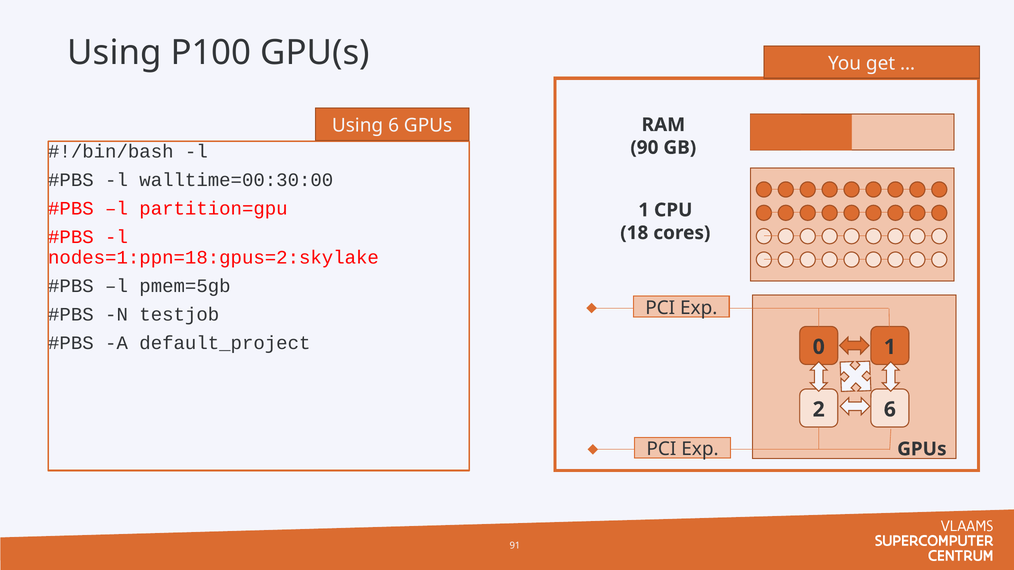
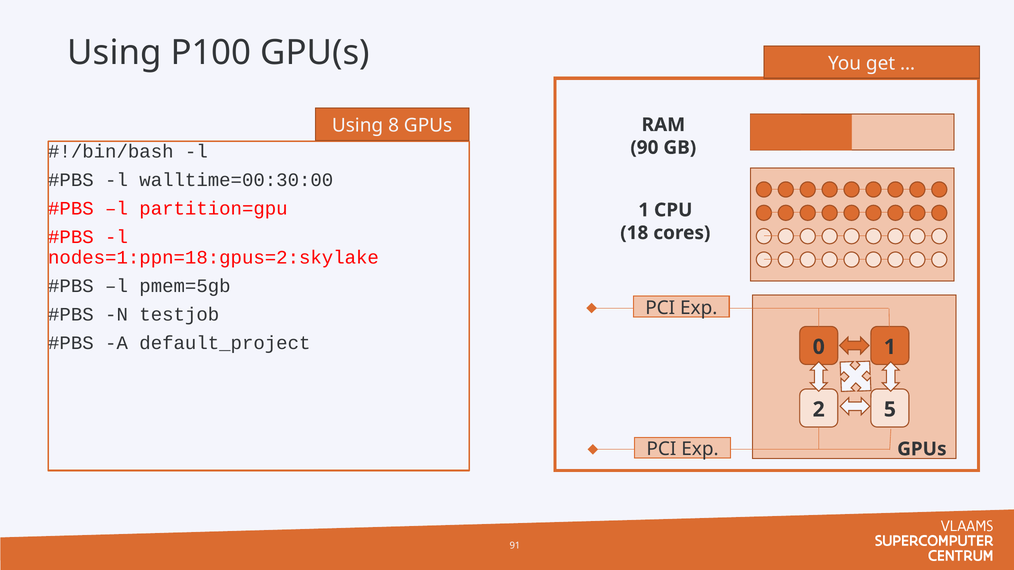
Using 6: 6 -> 8
2 6: 6 -> 5
